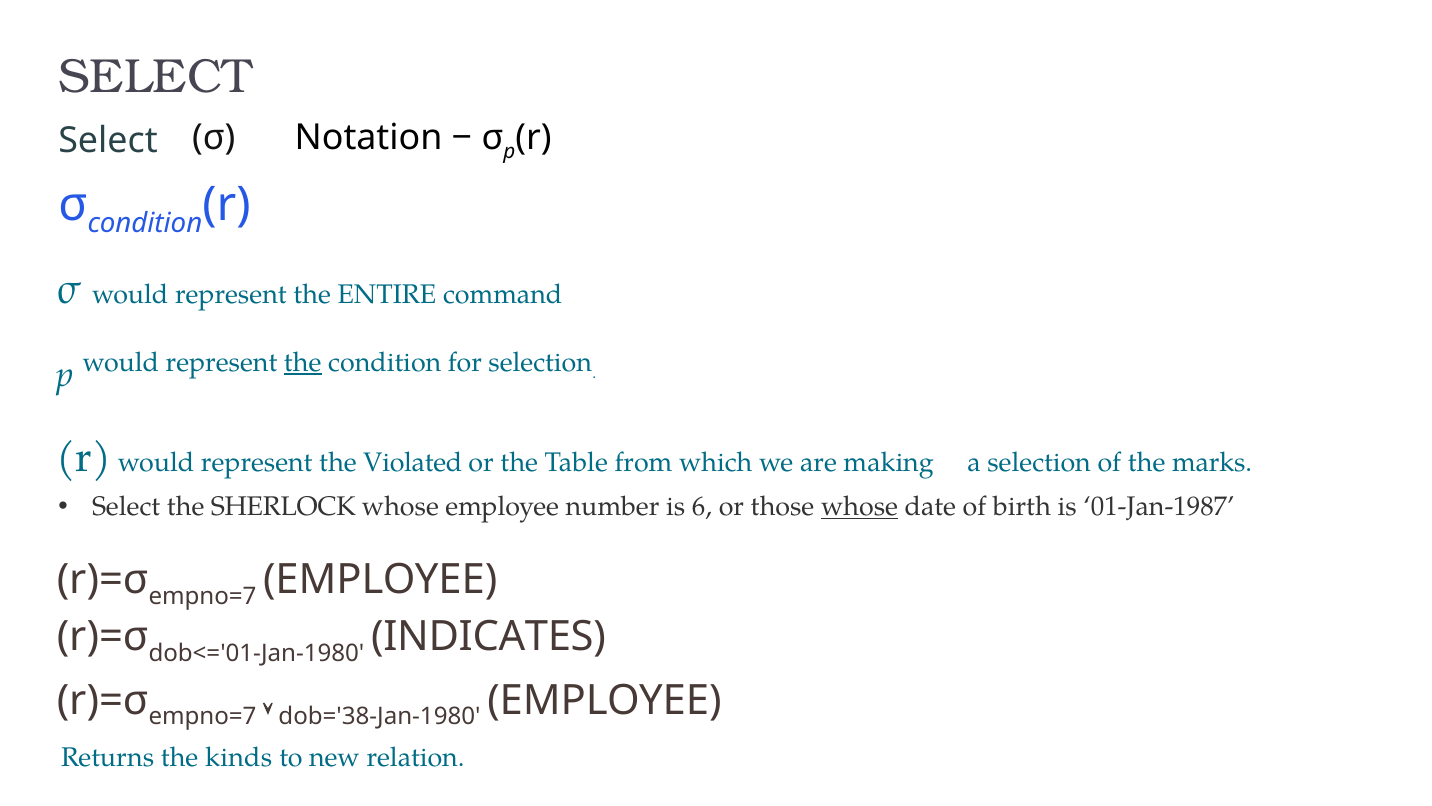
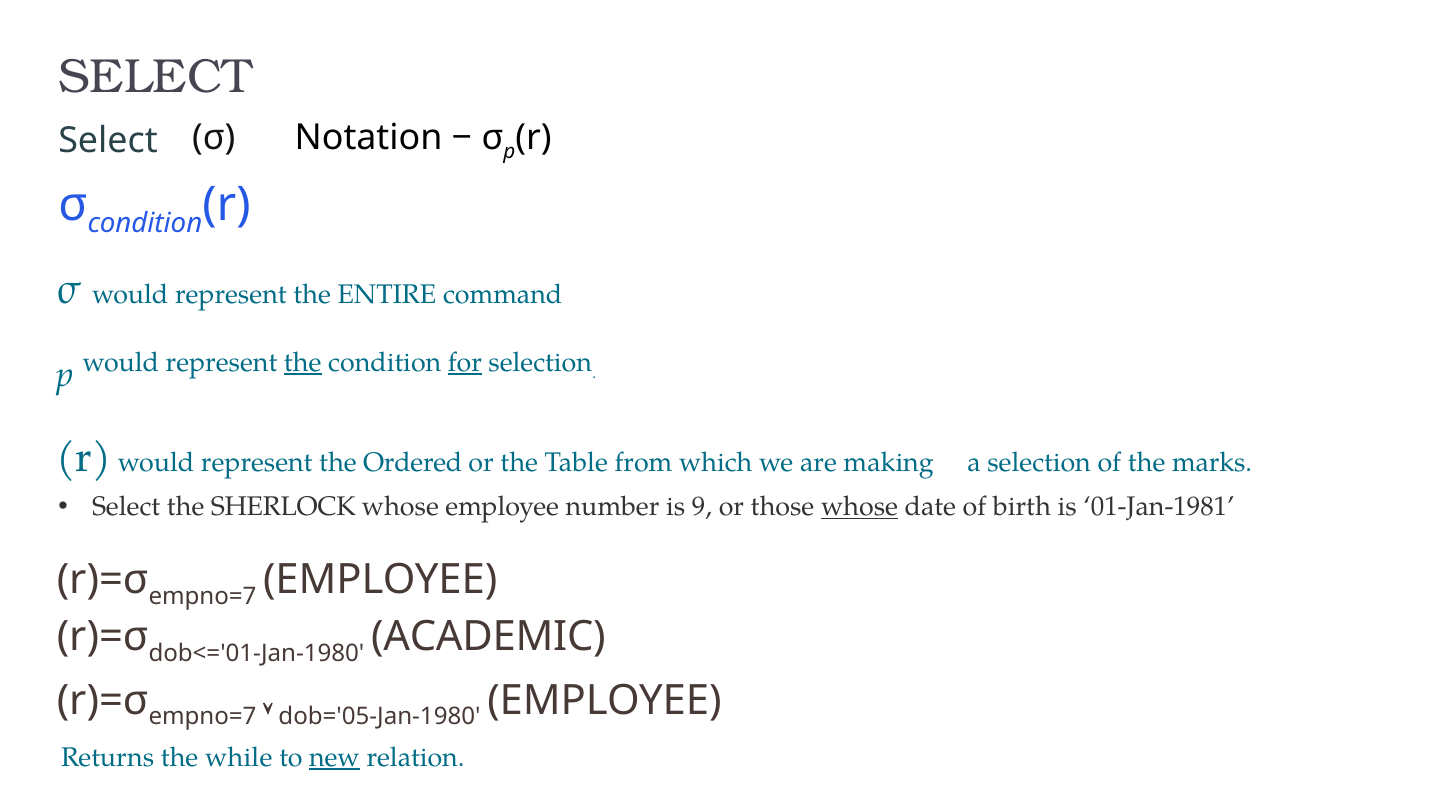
for underline: none -> present
Violated: Violated -> Ordered
6: 6 -> 9
01-Jan-1987: 01-Jan-1987 -> 01-Jan-1981
INDICATES: INDICATES -> ACADEMIC
dob='38-Jan-1980: dob='38-Jan-1980 -> dob='05-Jan-1980
kinds: kinds -> while
new underline: none -> present
